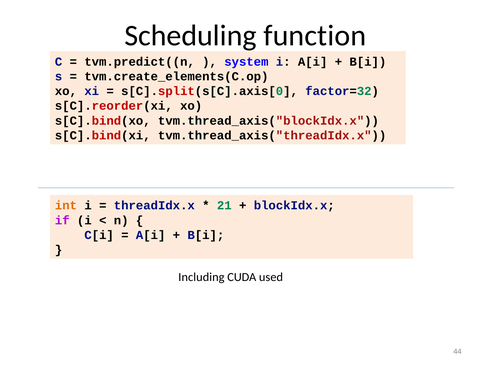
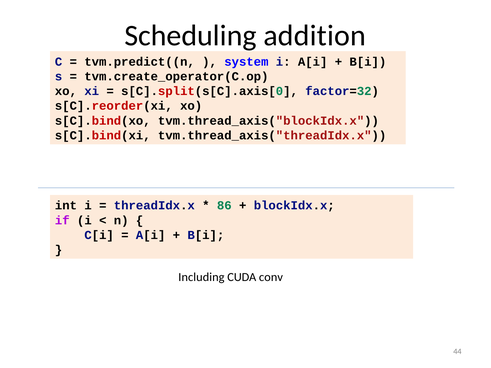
function: function -> addition
tvm.create_elements(C.op: tvm.create_elements(C.op -> tvm.create_operator(C.op
int colour: orange -> black
21: 21 -> 86
used: used -> conv
